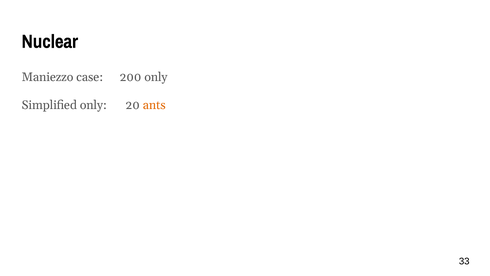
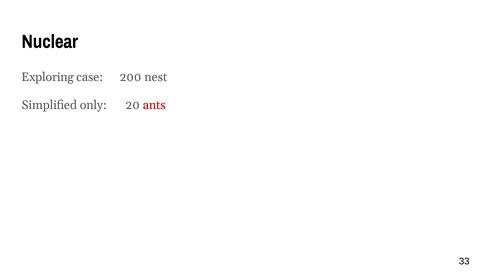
Maniezzo: Maniezzo -> Exploring
200 only: only -> nest
ants colour: orange -> red
